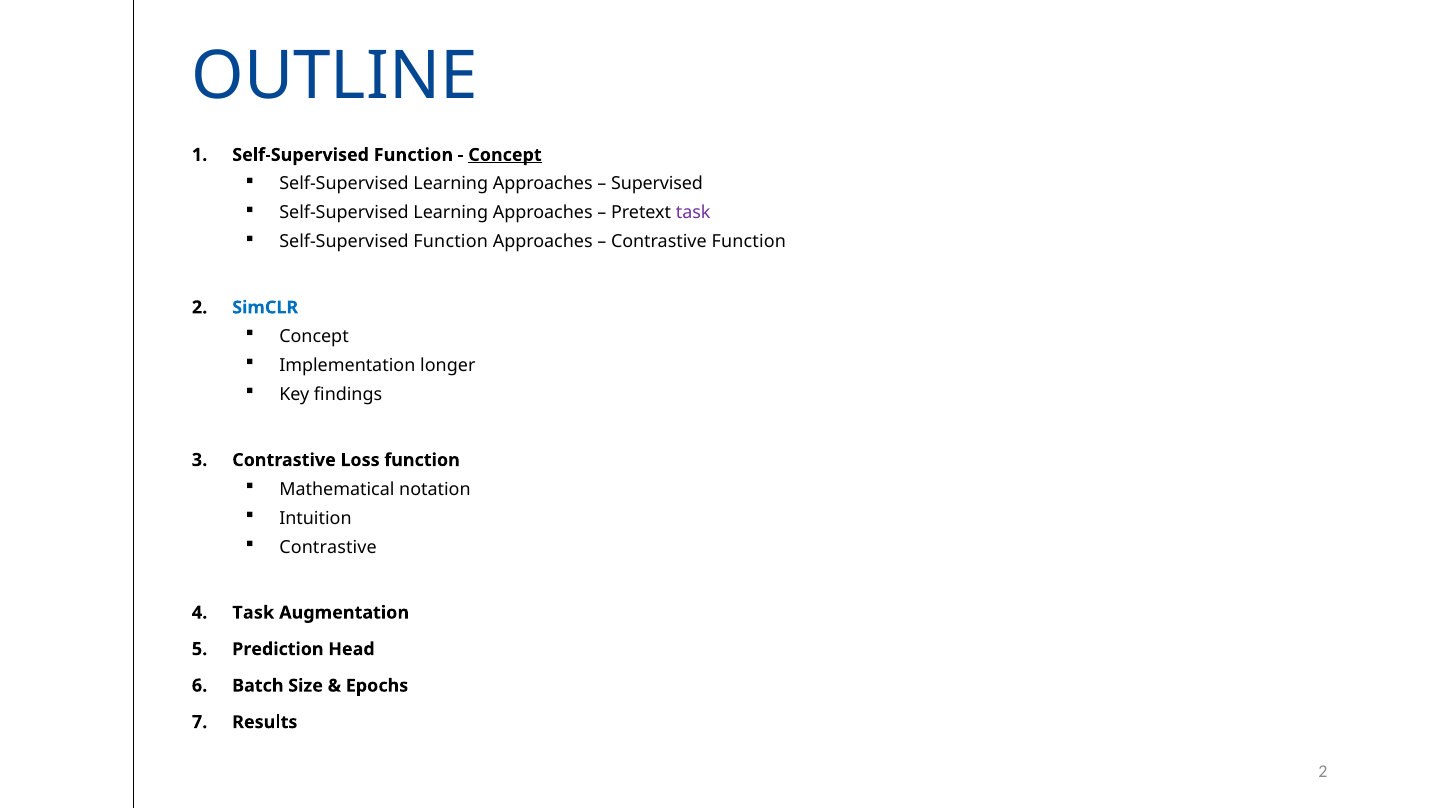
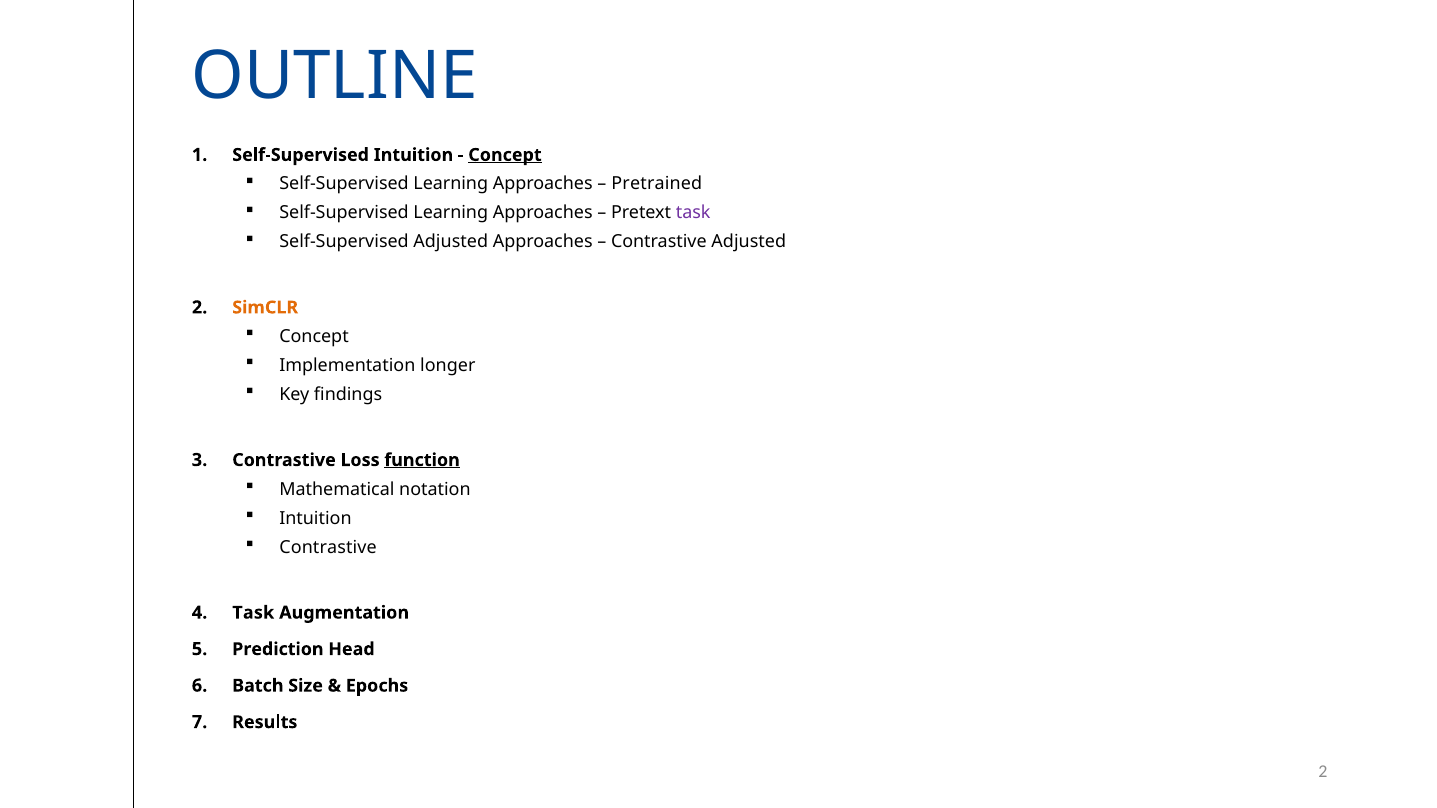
Function at (413, 155): Function -> Intuition
Supervised: Supervised -> Pretrained
Function at (451, 242): Function -> Adjusted
Contrastive Function: Function -> Adjusted
SimCLR colour: blue -> orange
function at (422, 460) underline: none -> present
